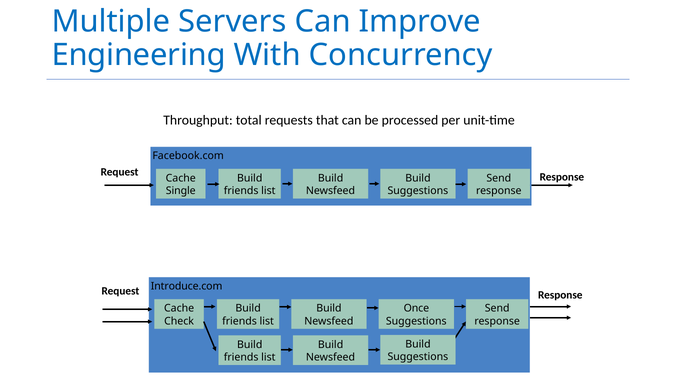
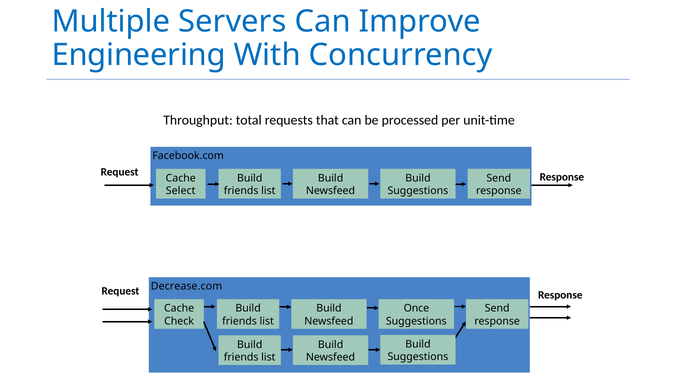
Single: Single -> Select
Introduce.com: Introduce.com -> Decrease.com
